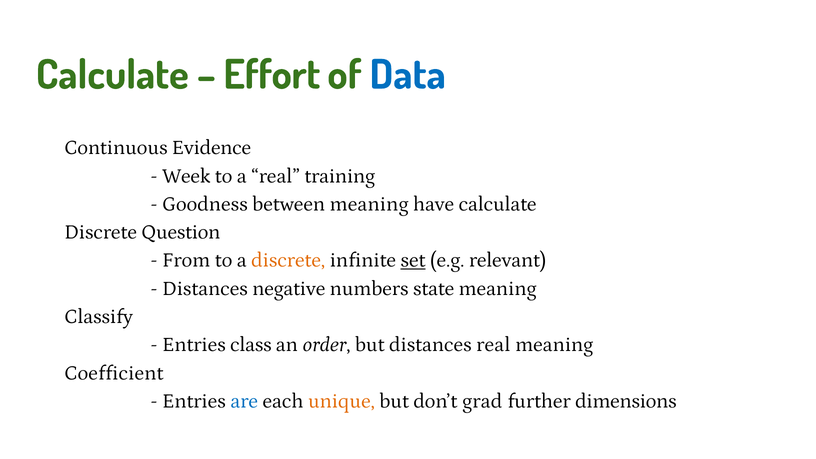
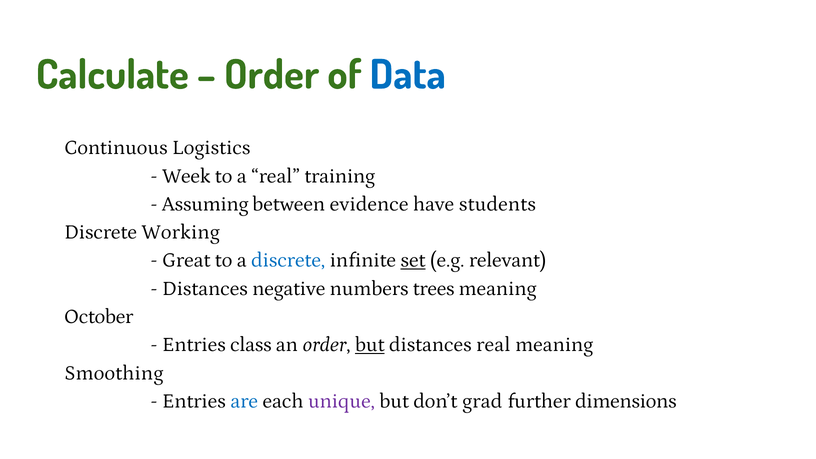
Effort at (272, 75): Effort -> Order
Evidence: Evidence -> Logistics
Goodness: Goodness -> Assuming
between meaning: meaning -> evidence
have calculate: calculate -> students
Question: Question -> Working
From: From -> Great
discrete at (288, 260) colour: orange -> blue
state: state -> trees
Classify: Classify -> October
but at (370, 345) underline: none -> present
Coefficient: Coefficient -> Smoothing
unique colour: orange -> purple
